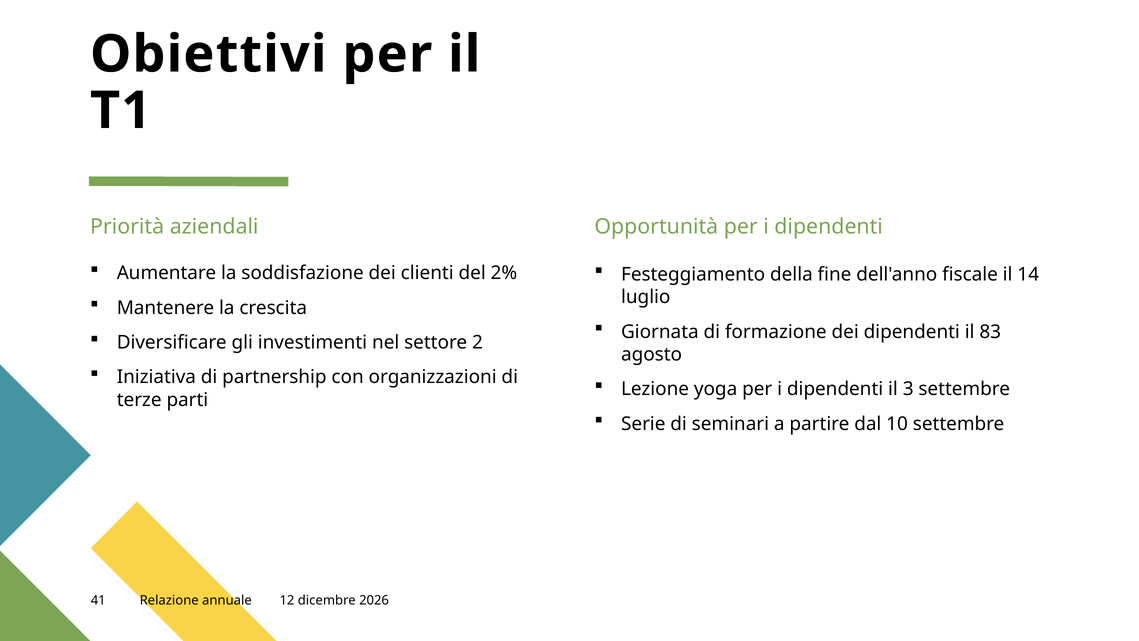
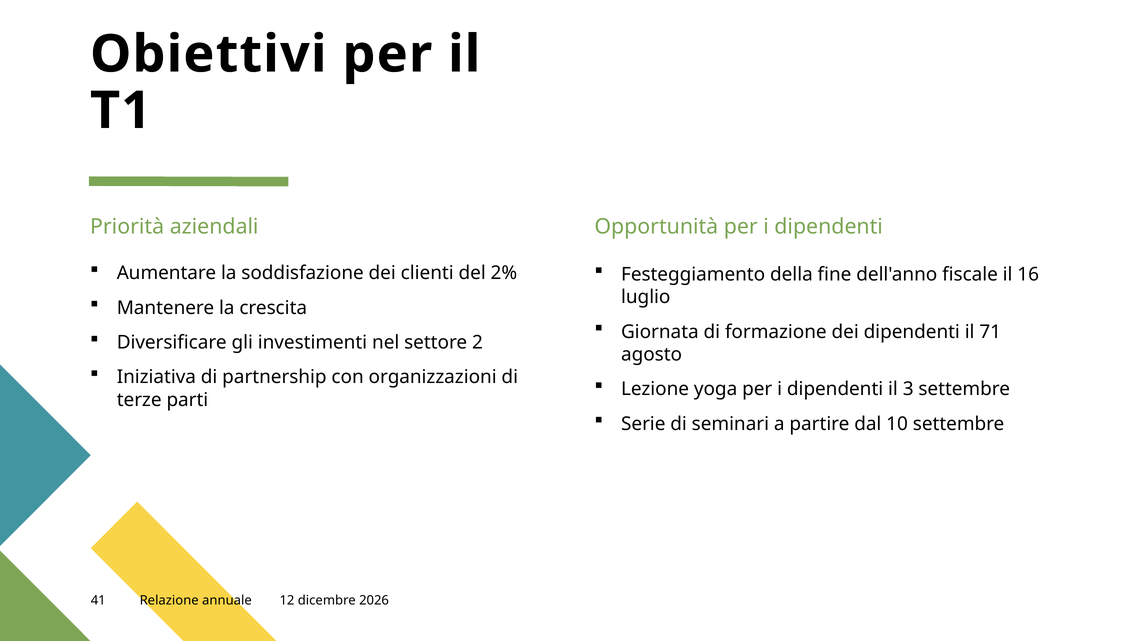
14: 14 -> 16
83: 83 -> 71
